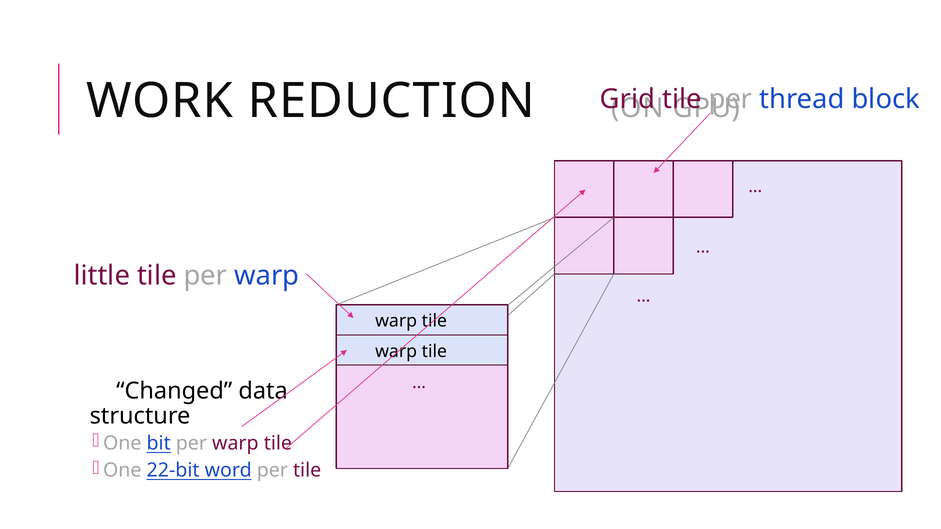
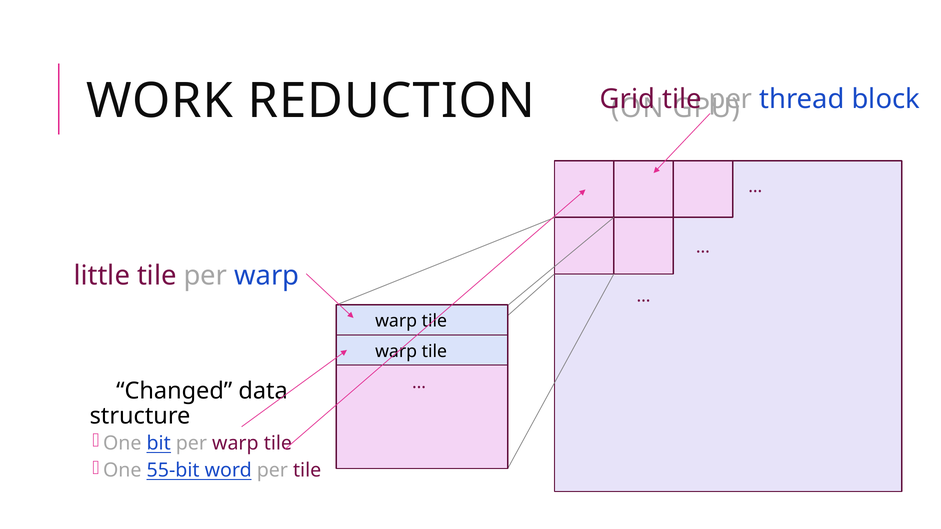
22-bit: 22-bit -> 55-bit
